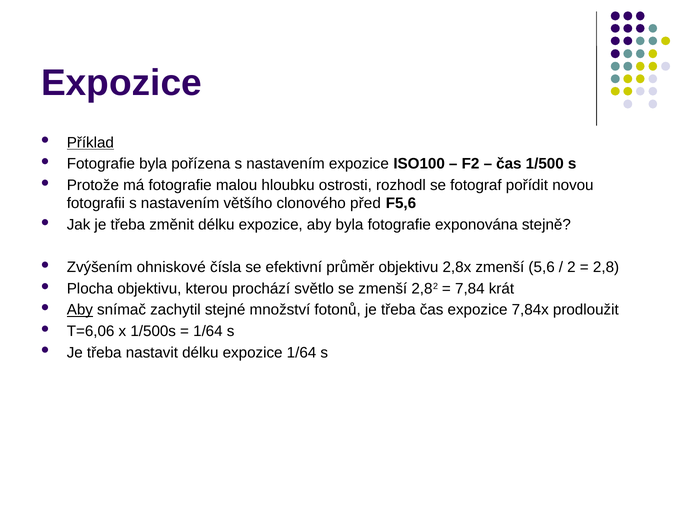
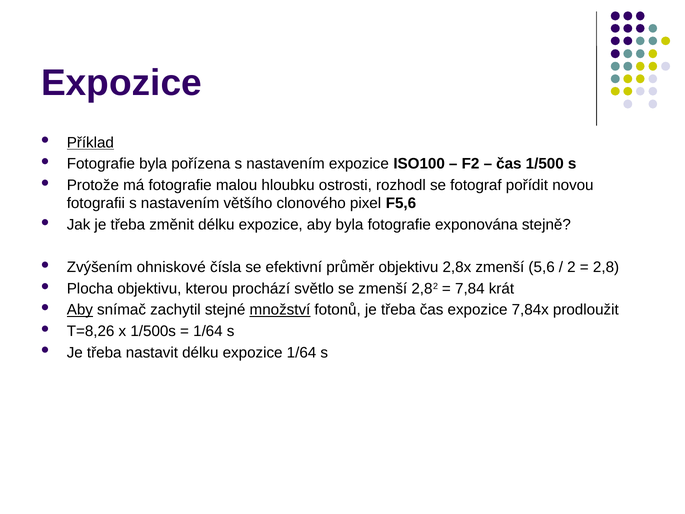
před: před -> pixel
množství underline: none -> present
T=6,06: T=6,06 -> T=8,26
